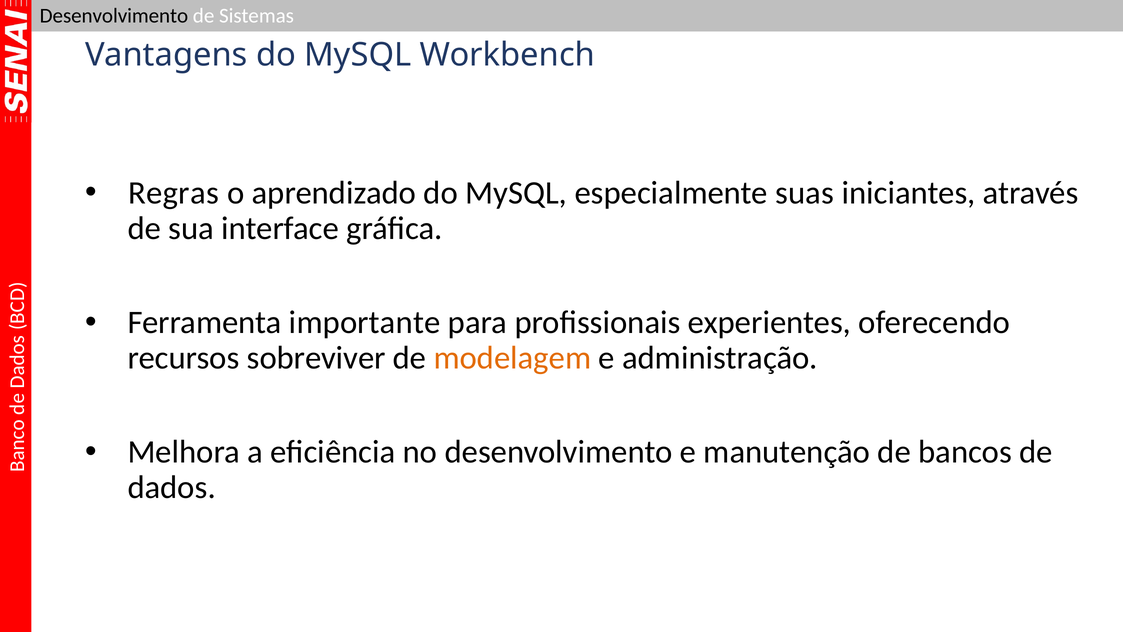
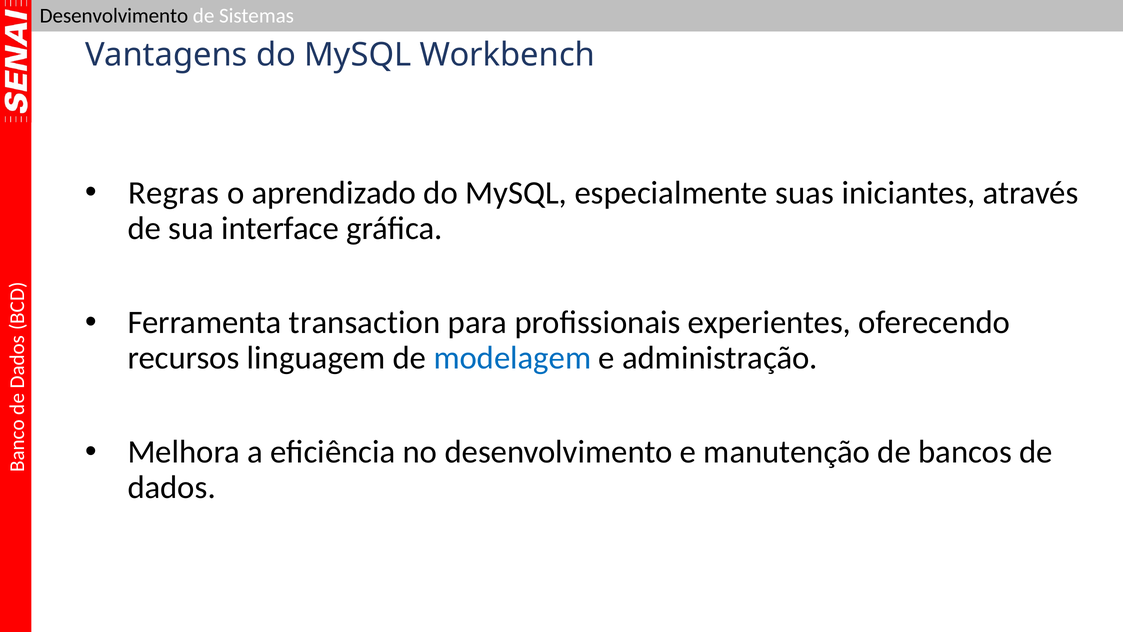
importante: importante -> transaction
sobreviver: sobreviver -> linguagem
modelagem colour: orange -> blue
